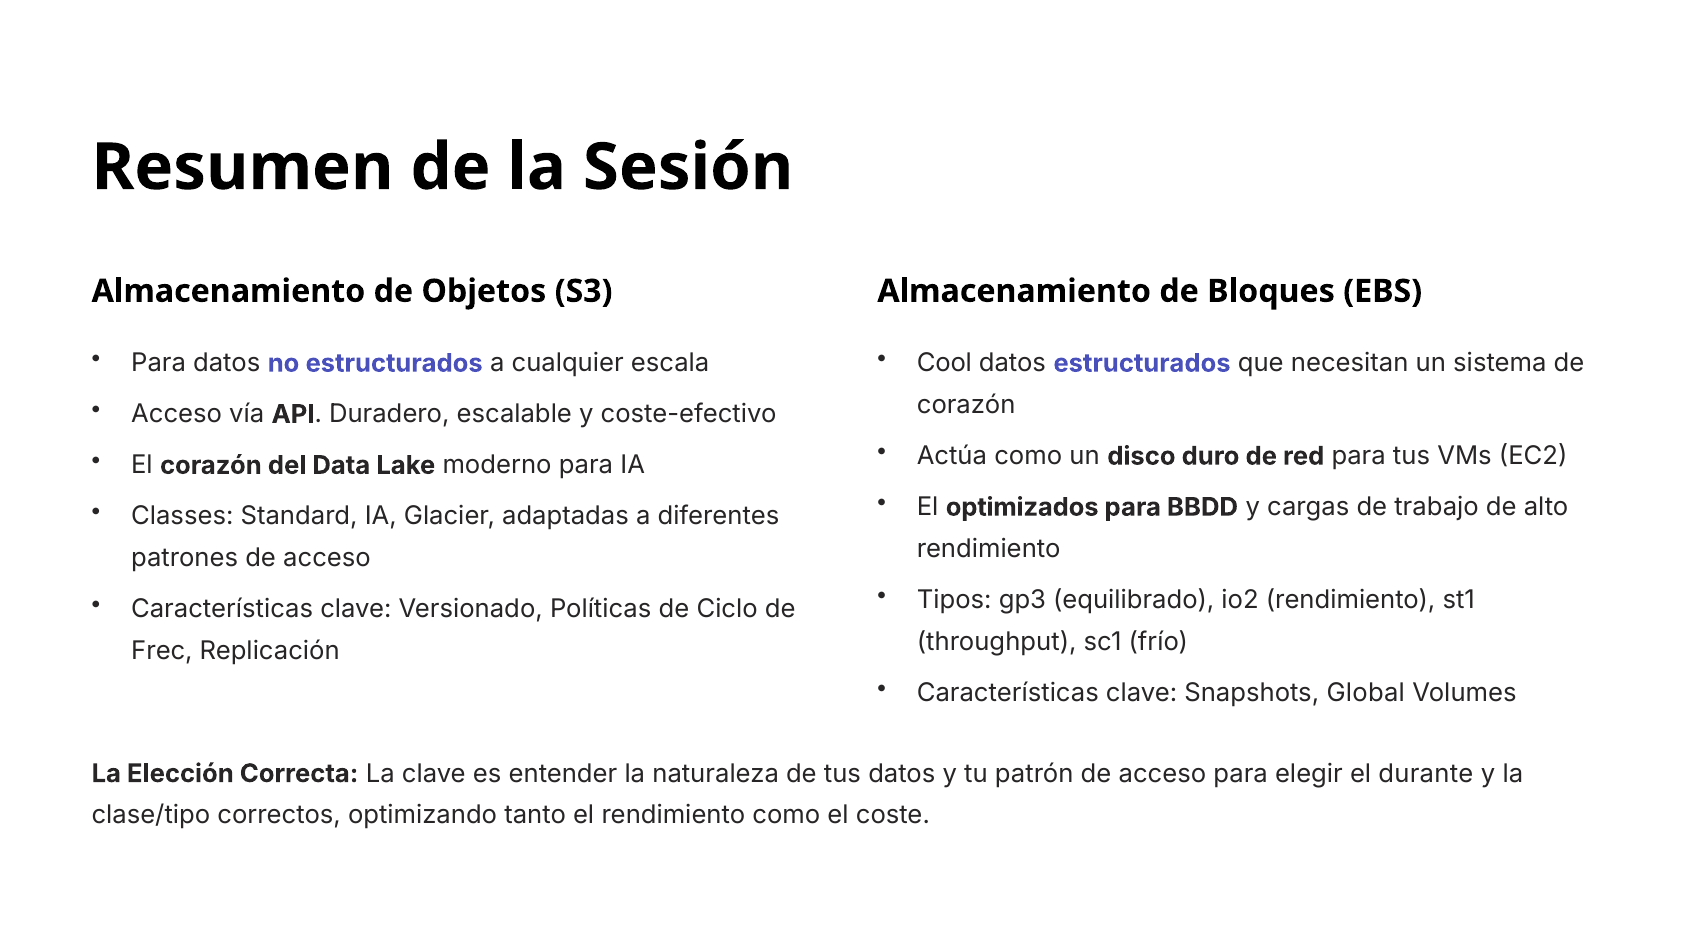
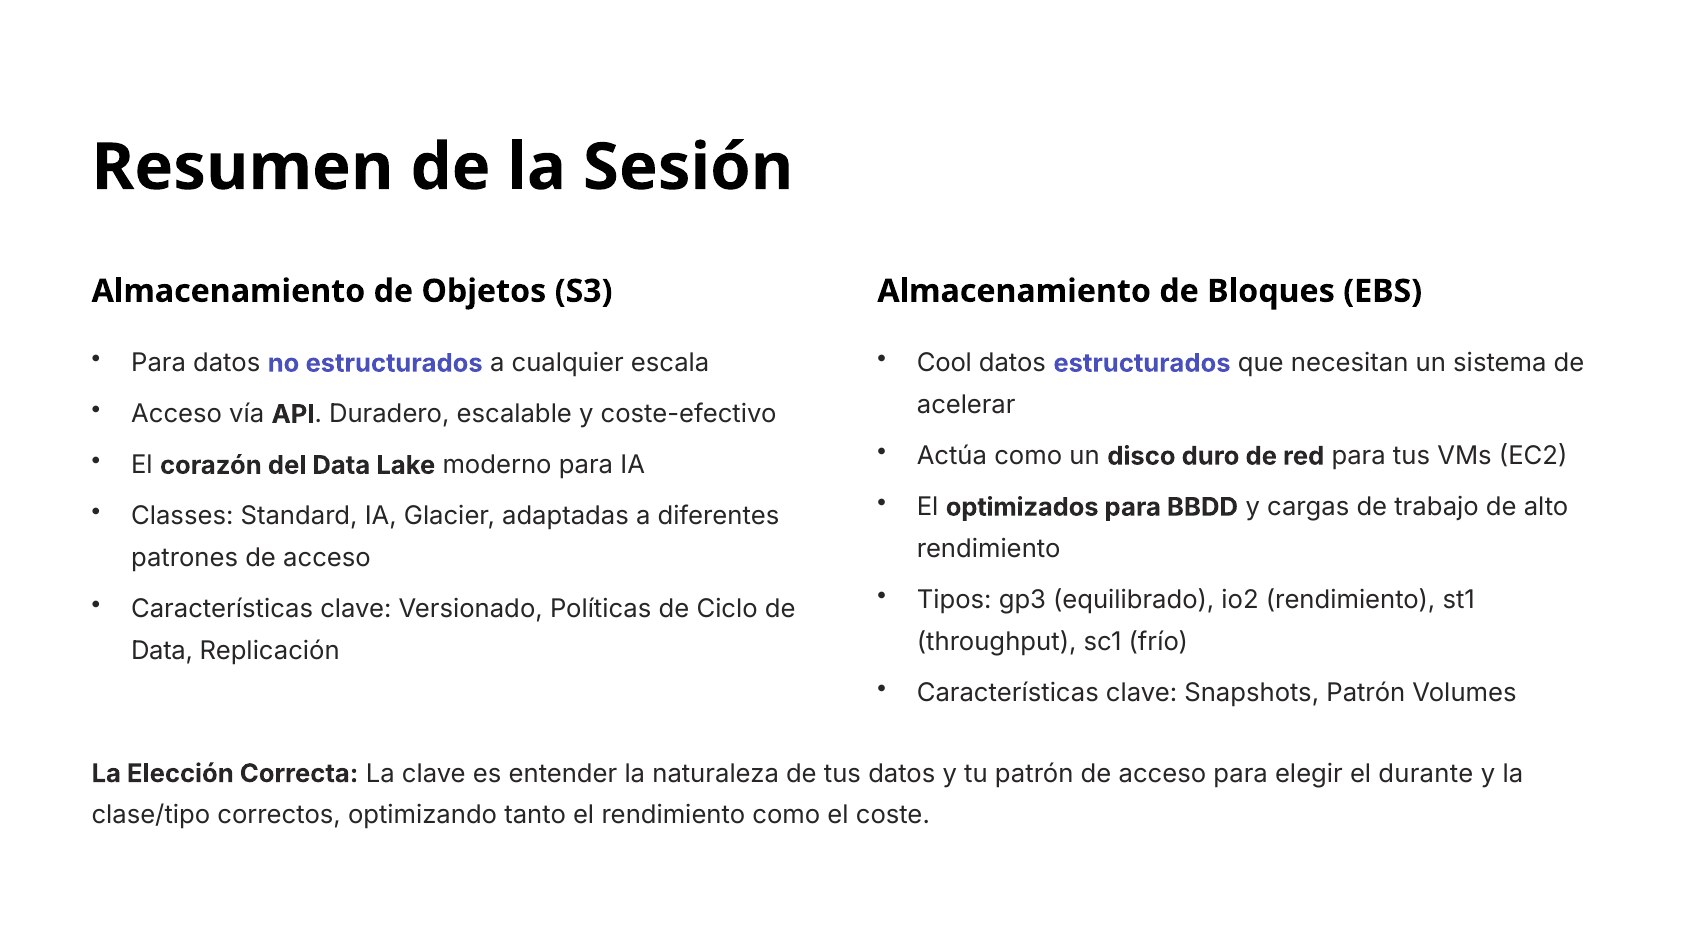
corazón at (966, 405): corazón -> acelerar
Frec at (162, 651): Frec -> Data
Snapshots Global: Global -> Patrón
